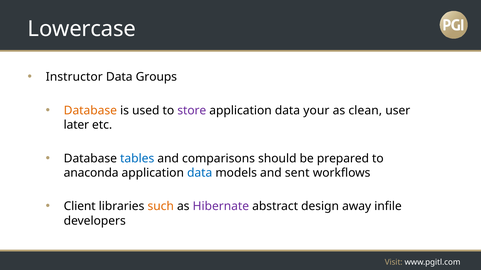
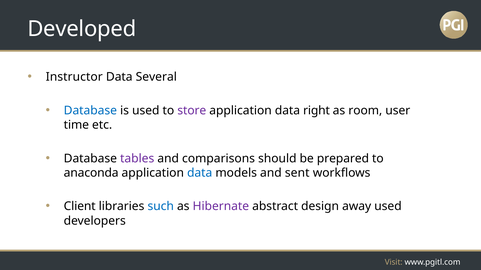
Lowercase: Lowercase -> Developed
Groups: Groups -> Several
Database at (90, 111) colour: orange -> blue
your: your -> right
clean: clean -> room
later: later -> time
tables colour: blue -> purple
such colour: orange -> blue
away infile: infile -> used
